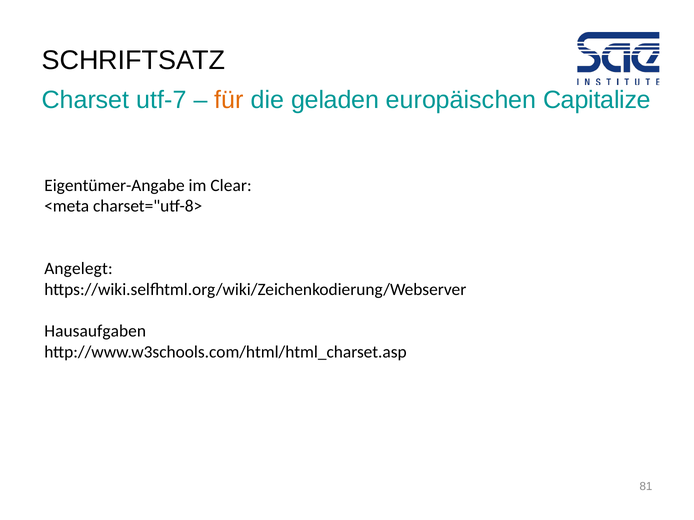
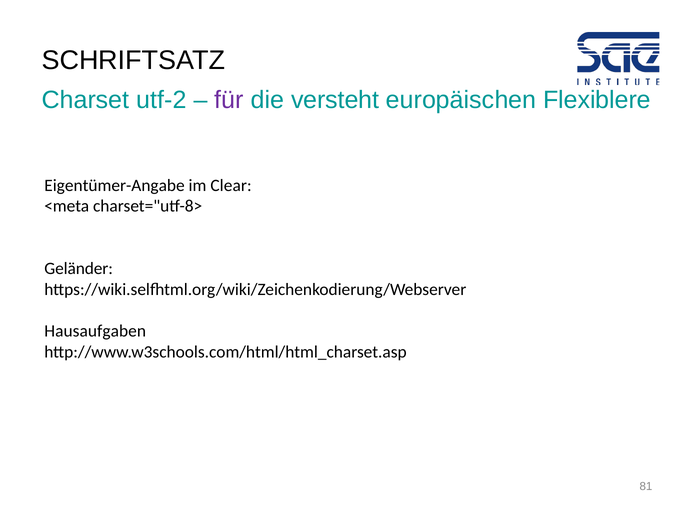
utf-7: utf-7 -> utf-2
für colour: orange -> purple
geladen: geladen -> versteht
Capitalize: Capitalize -> Flexiblere
Angelegt: Angelegt -> Geländer
